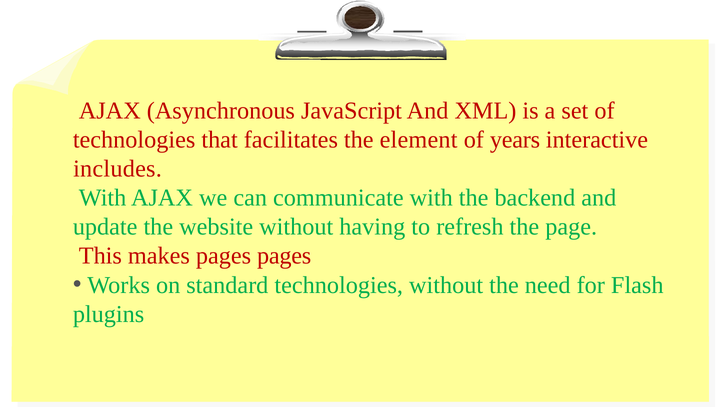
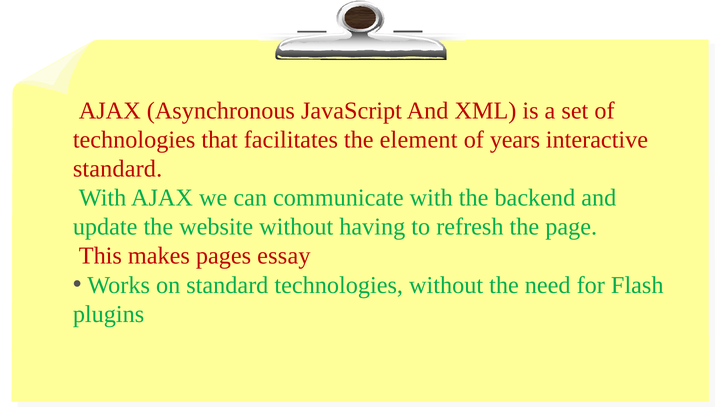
includes at (117, 169): includes -> standard
pages pages: pages -> essay
